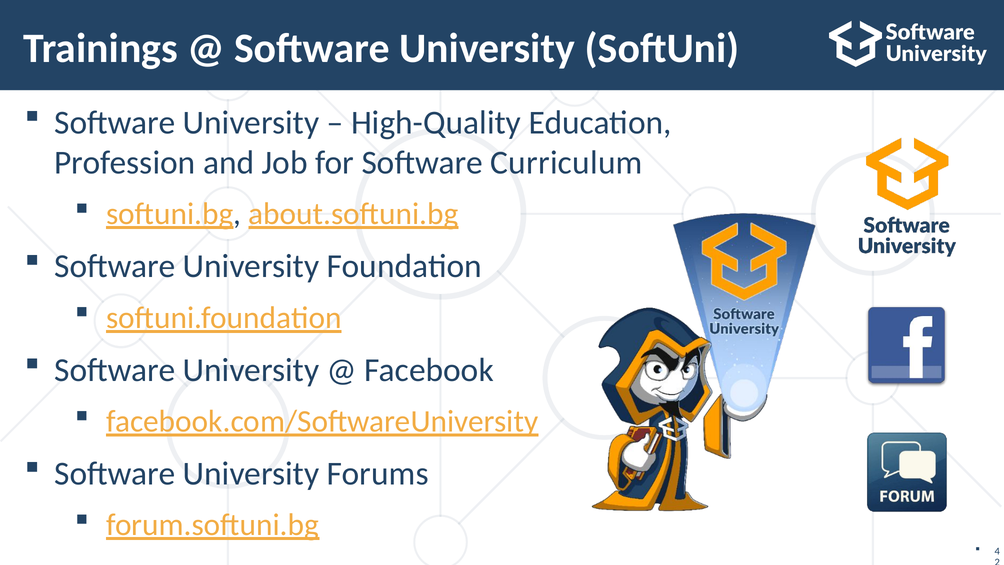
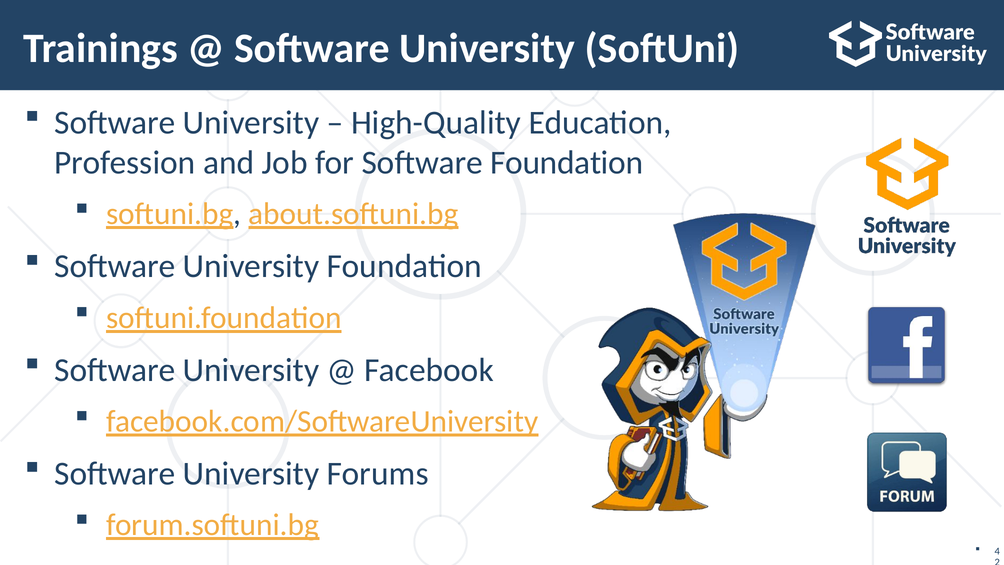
Software Curriculum: Curriculum -> Foundation
